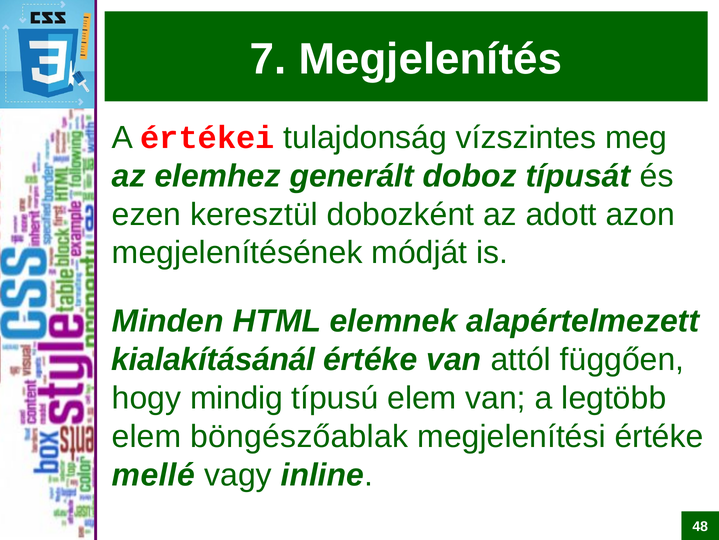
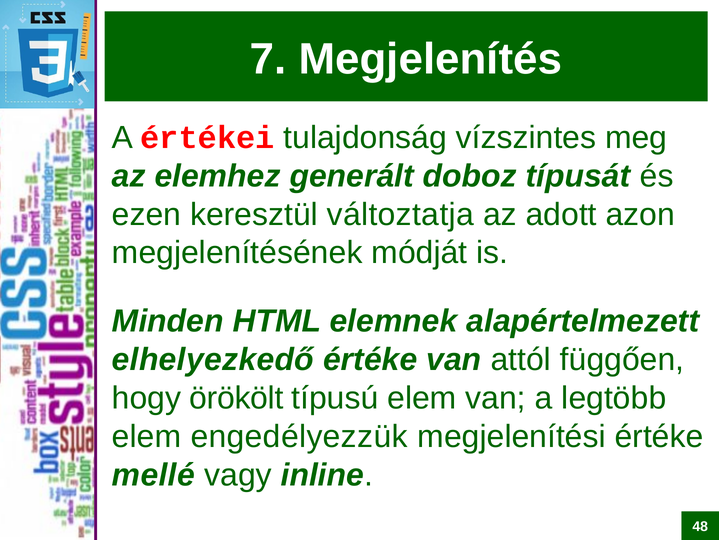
dobozként: dobozként -> változtatja
kialakításánál: kialakításánál -> elhelyezkedő
mindig: mindig -> örökölt
böngészőablak: böngészőablak -> engedélyezzük
